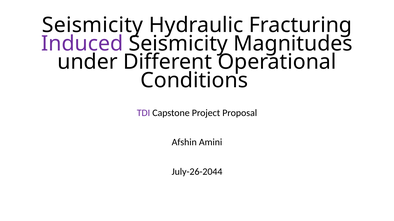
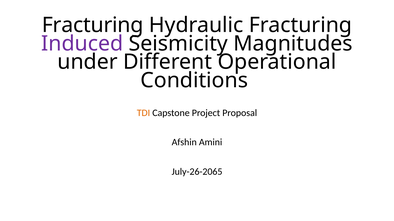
Seismicity at (92, 25): Seismicity -> Fracturing
TDI colour: purple -> orange
July-26-2044: July-26-2044 -> July-26-2065
